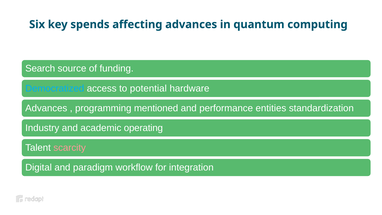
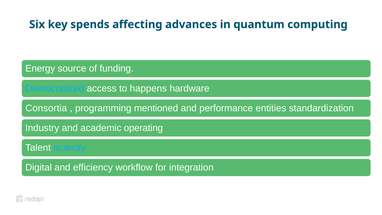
Search: Search -> Energy
potential: potential -> happens
Advances at (46, 108): Advances -> Consortia
scarcity colour: pink -> light blue
paradigm: paradigm -> efficiency
